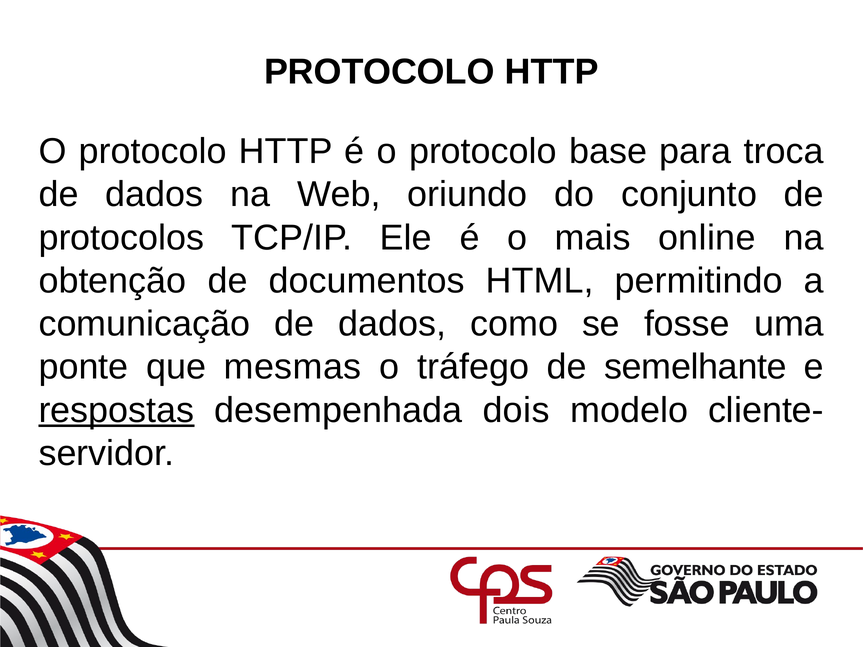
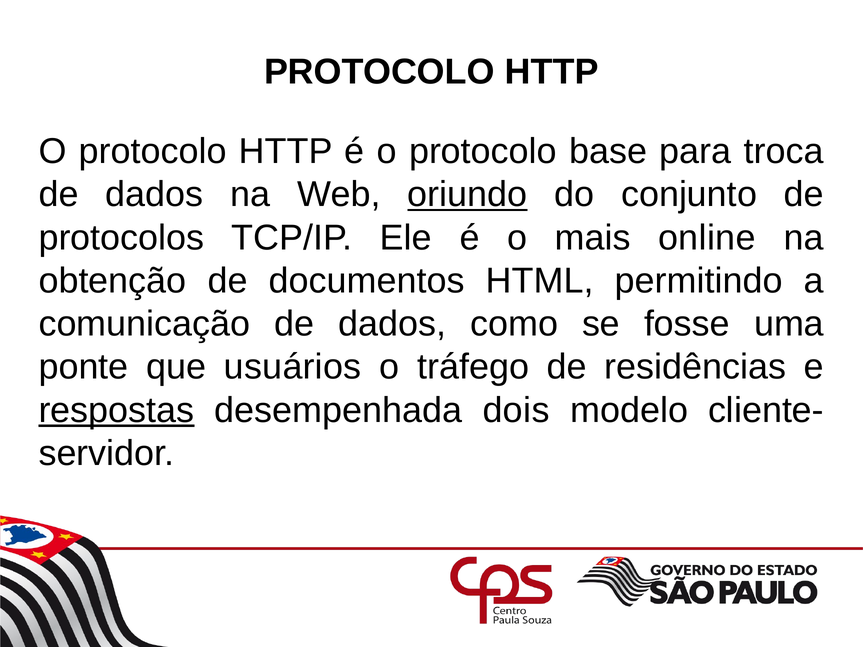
oriundo underline: none -> present
mesmas: mesmas -> usuários
semelhante: semelhante -> residências
